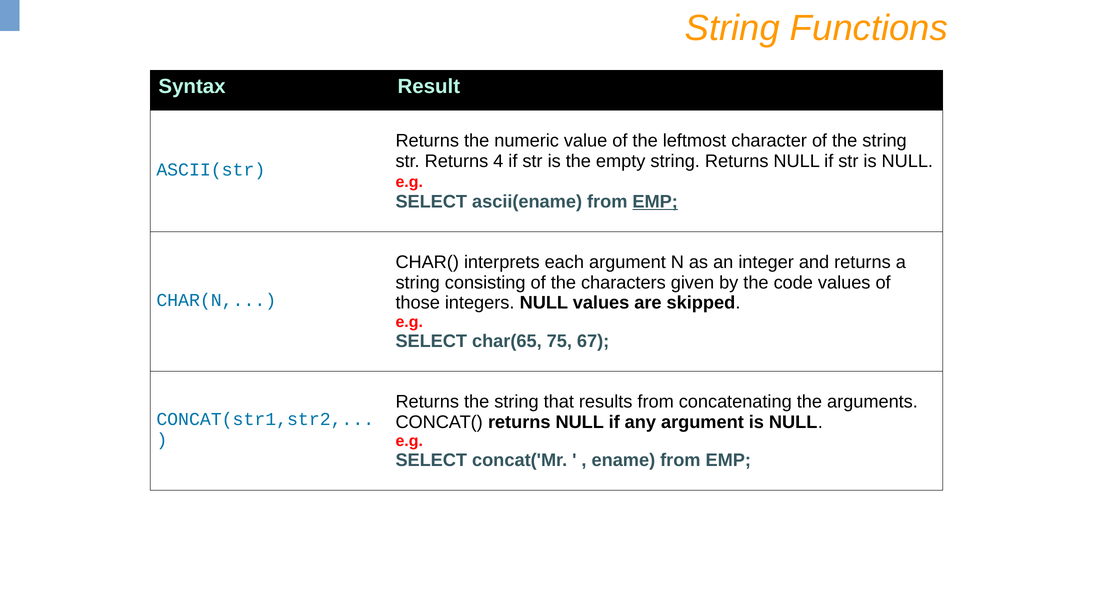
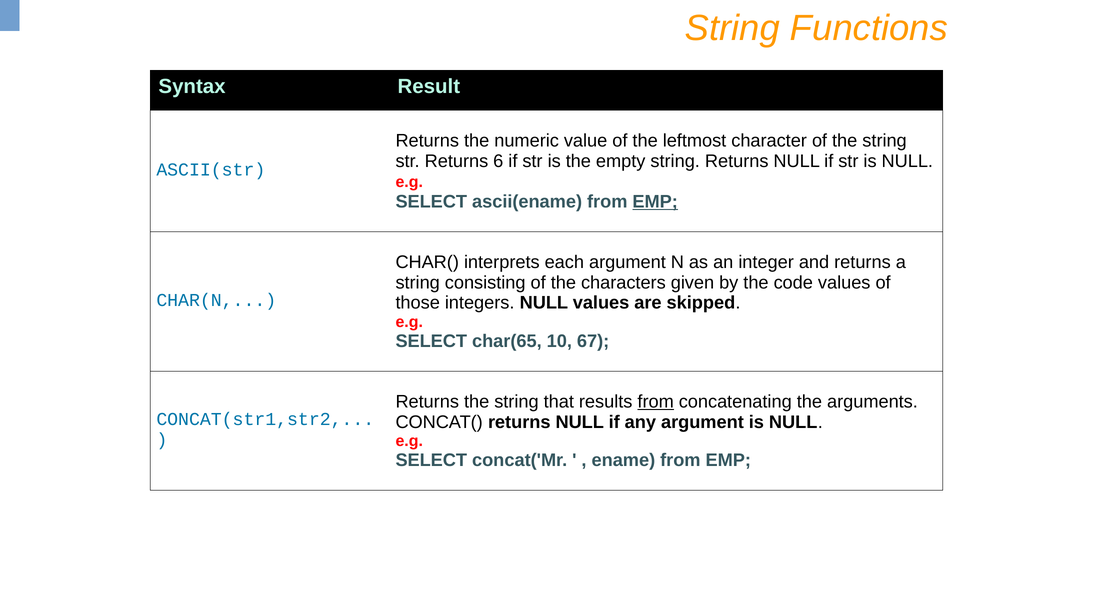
4: 4 -> 6
75: 75 -> 10
from at (656, 402) underline: none -> present
